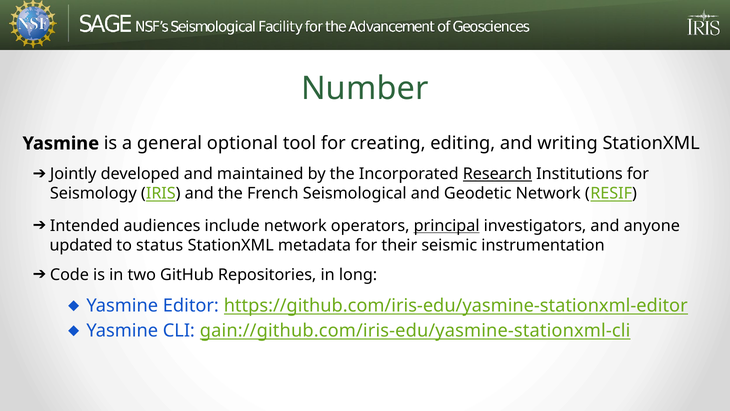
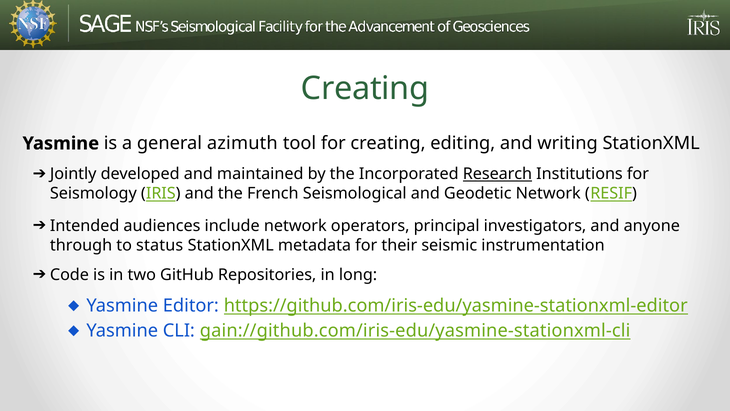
Number at (365, 89): Number -> Creating
optional: optional -> azimuth
principal underline: present -> none
updated: updated -> through
